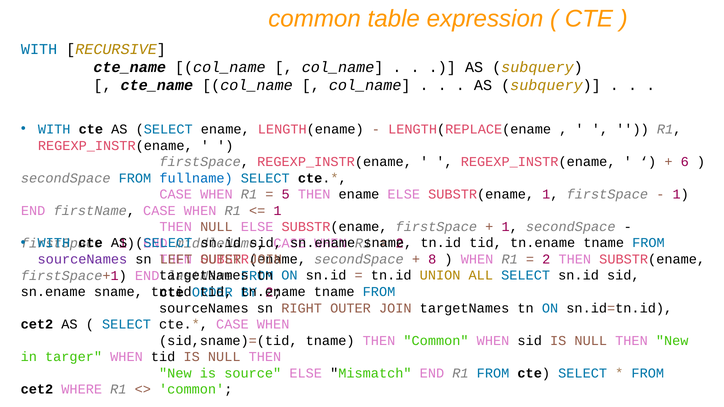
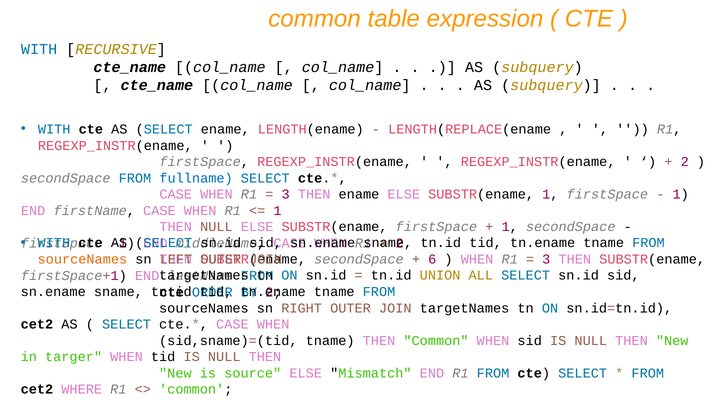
6 at (685, 162): 6 -> 2
5 at (286, 194): 5 -> 3
sourceNames at (82, 259) colour: purple -> orange
8: 8 -> 6
2 at (546, 260): 2 -> 3
